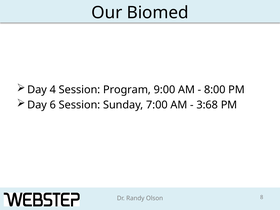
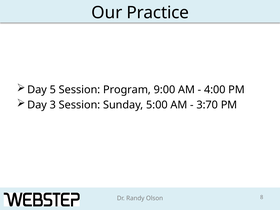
Biomed: Biomed -> Practice
4: 4 -> 5
8:00: 8:00 -> 4:00
6: 6 -> 3
7:00: 7:00 -> 5:00
3:68: 3:68 -> 3:70
